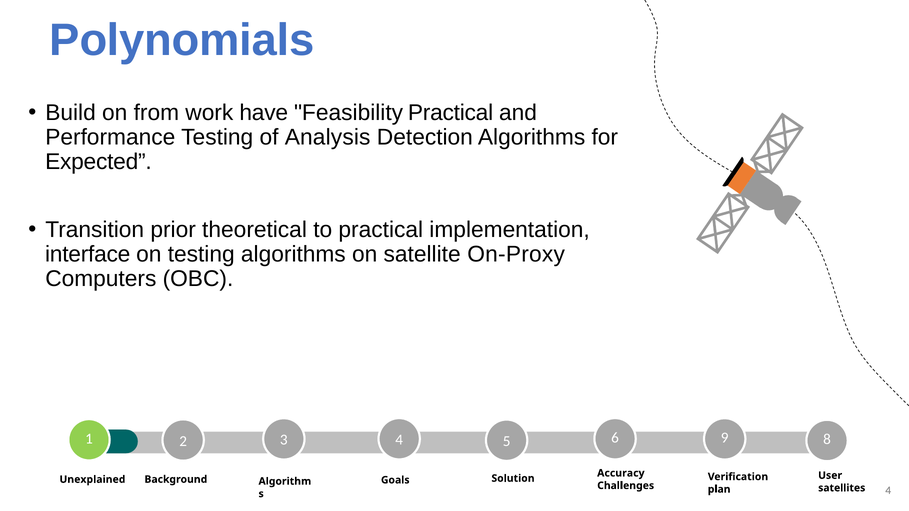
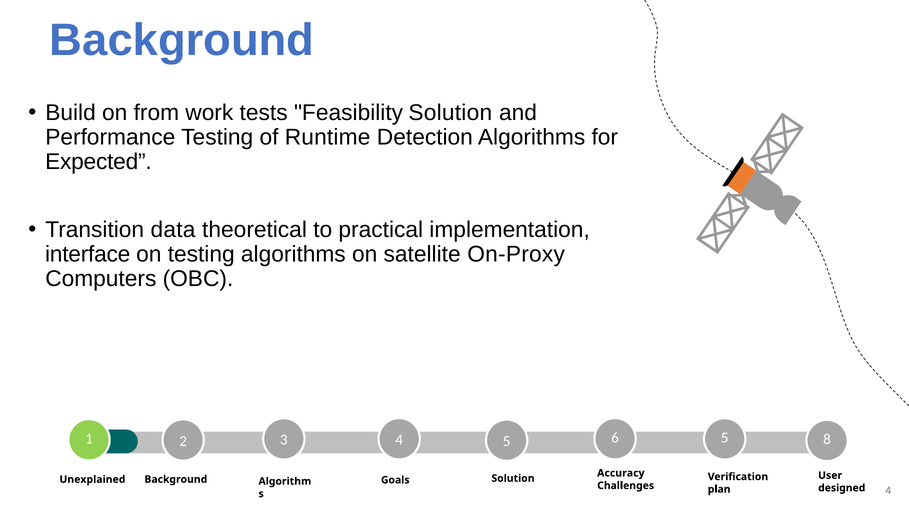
Polynomials at (182, 40): Polynomials -> Background
have: have -> tests
Feasibility Practical: Practical -> Solution
Analysis: Analysis -> Runtime
prior: prior -> data
6 9: 9 -> 5
satellites: satellites -> designed
